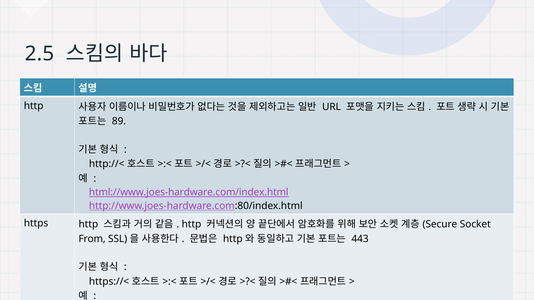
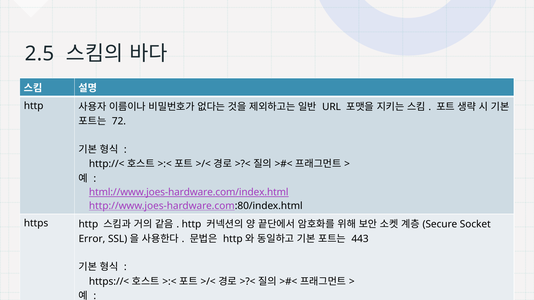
89: 89 -> 72
From: From -> Error
